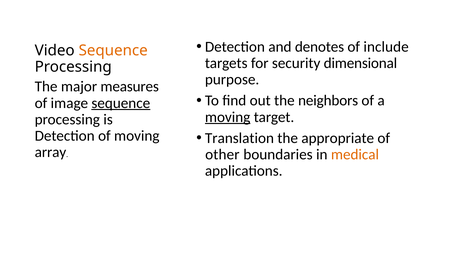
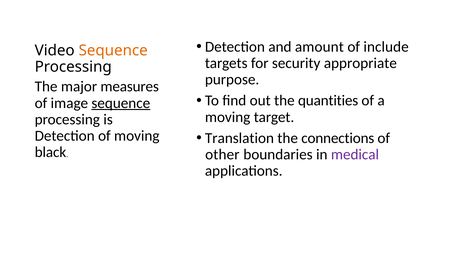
denotes: denotes -> amount
dimensional: dimensional -> appropriate
neighbors: neighbors -> quantities
moving at (228, 117) underline: present -> none
appropriate: appropriate -> connections
array: array -> black
medical colour: orange -> purple
